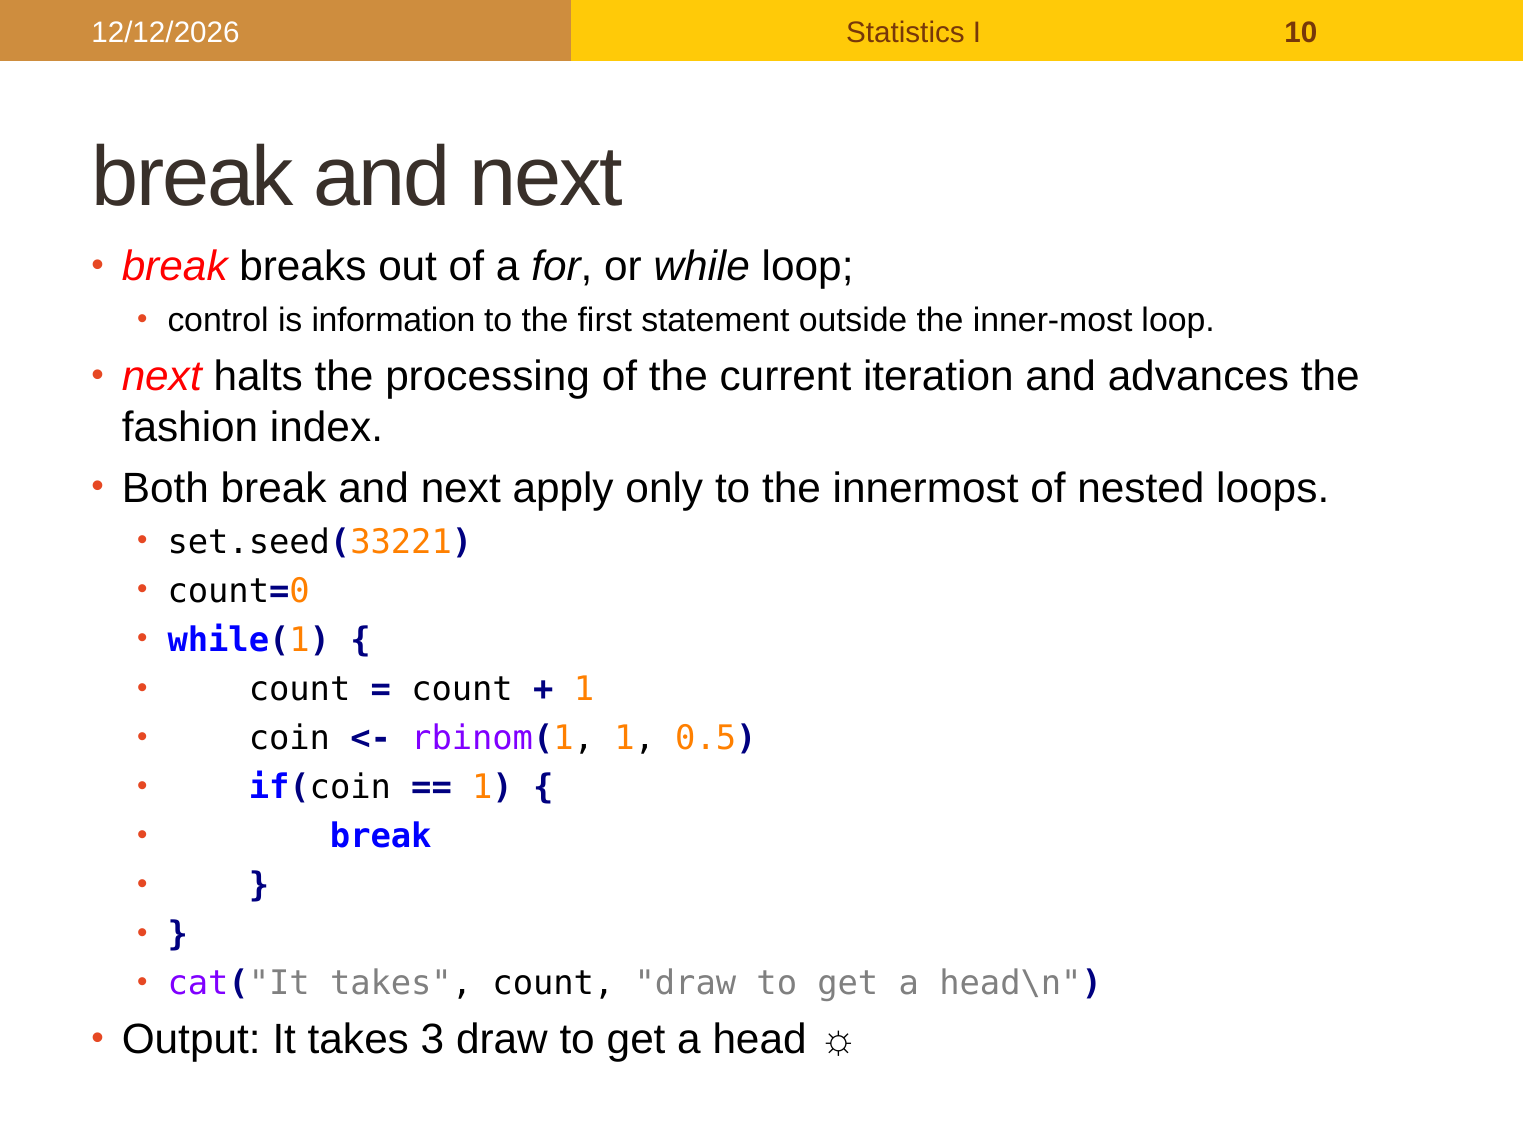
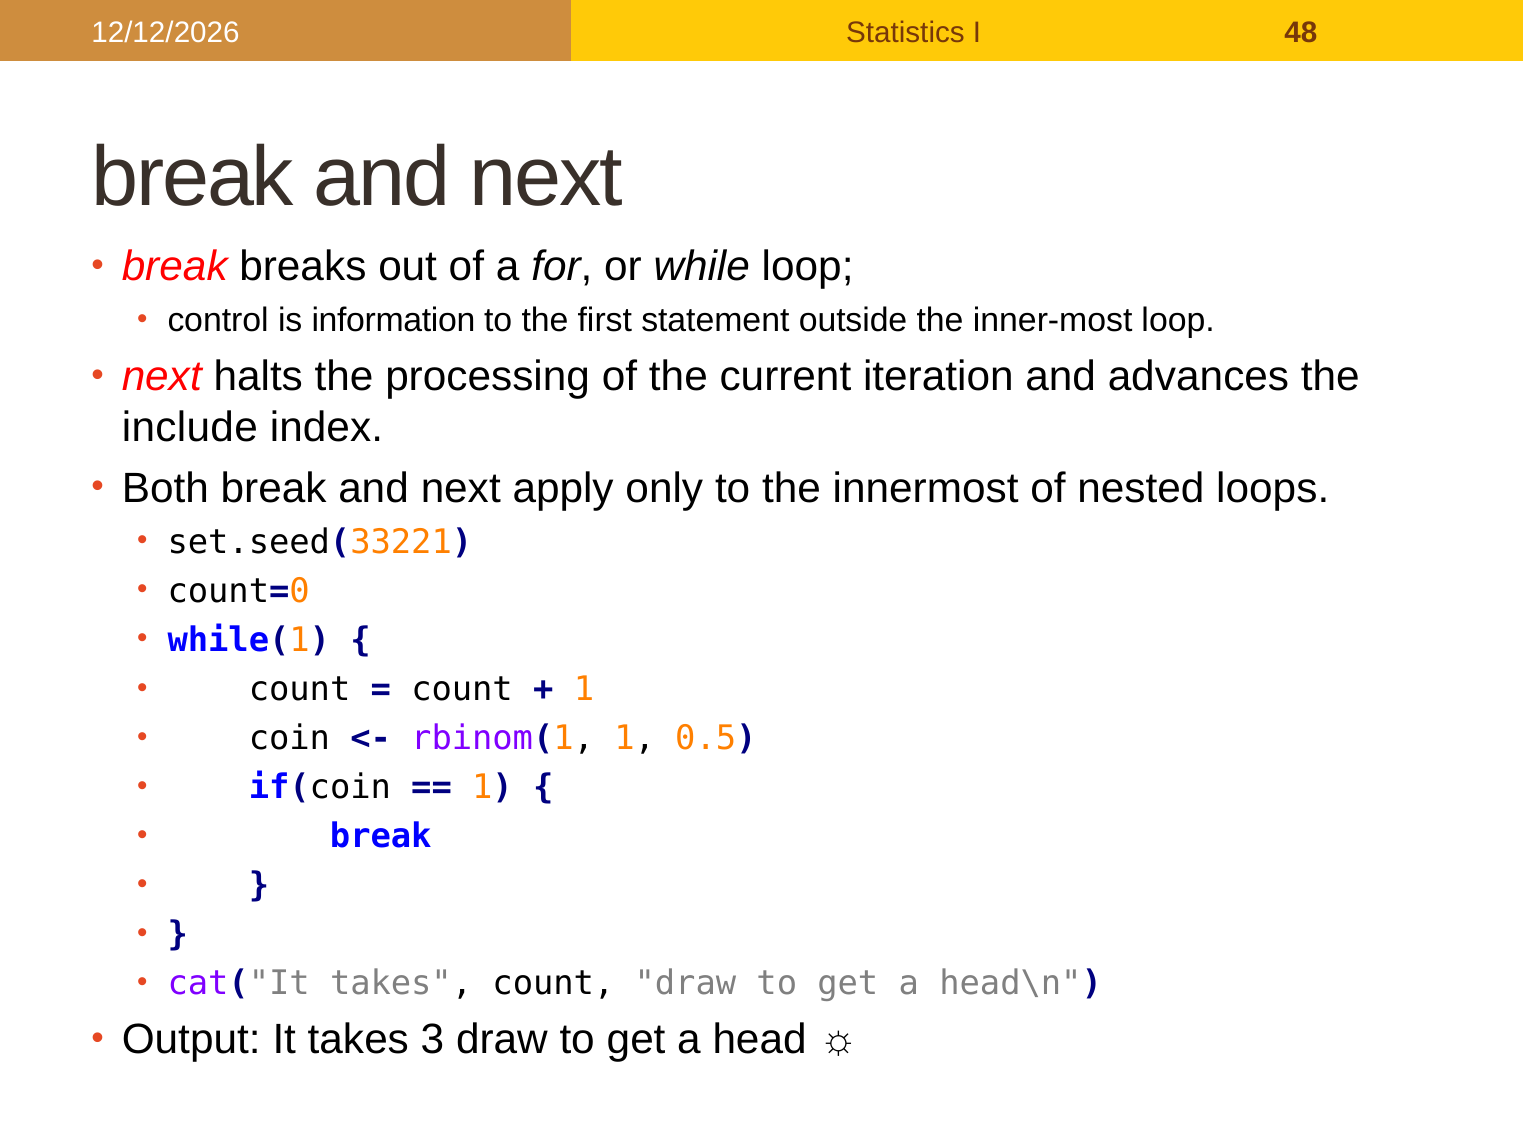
10: 10 -> 48
fashion: fashion -> include
